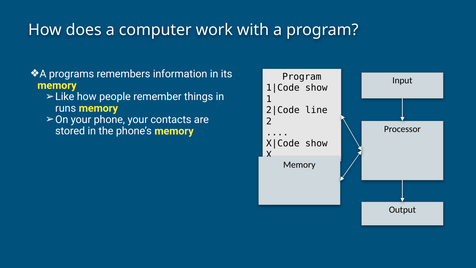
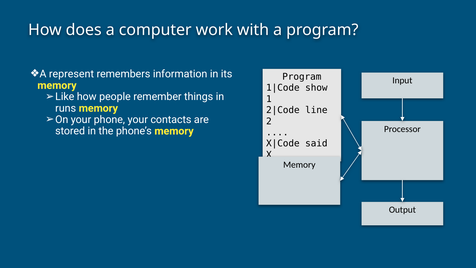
programs: programs -> represent
show at (316, 143): show -> said
